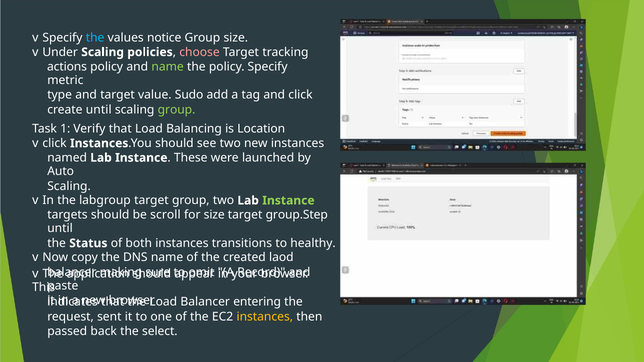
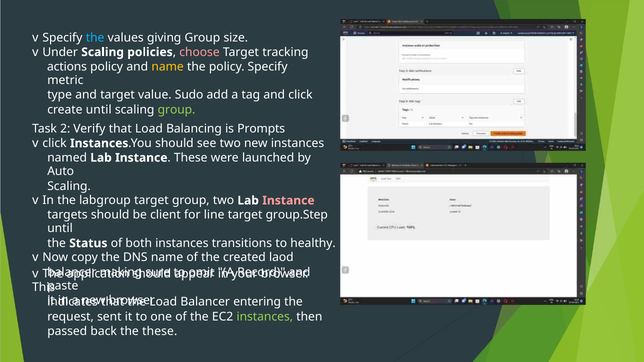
notice: notice -> giving
name at (168, 67) colour: light green -> yellow
1: 1 -> 2
Location: Location -> Prompts
Instance at (288, 201) colour: light green -> pink
scroll: scroll -> client
for size: size -> line
instances at (265, 317) colour: yellow -> light green
the select: select -> these
